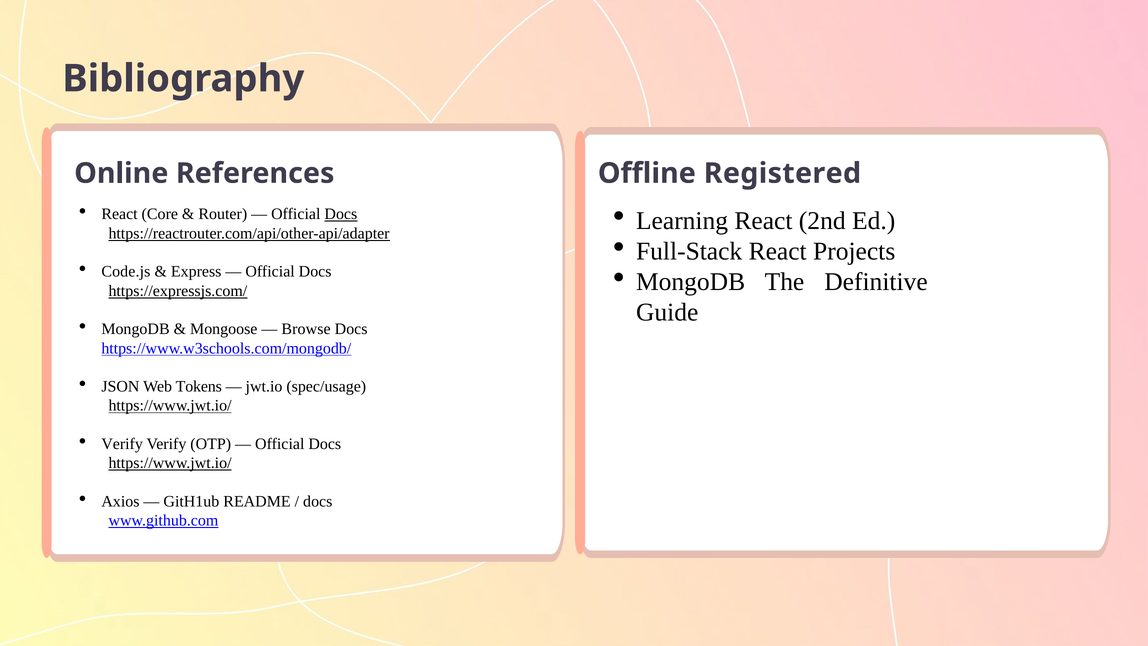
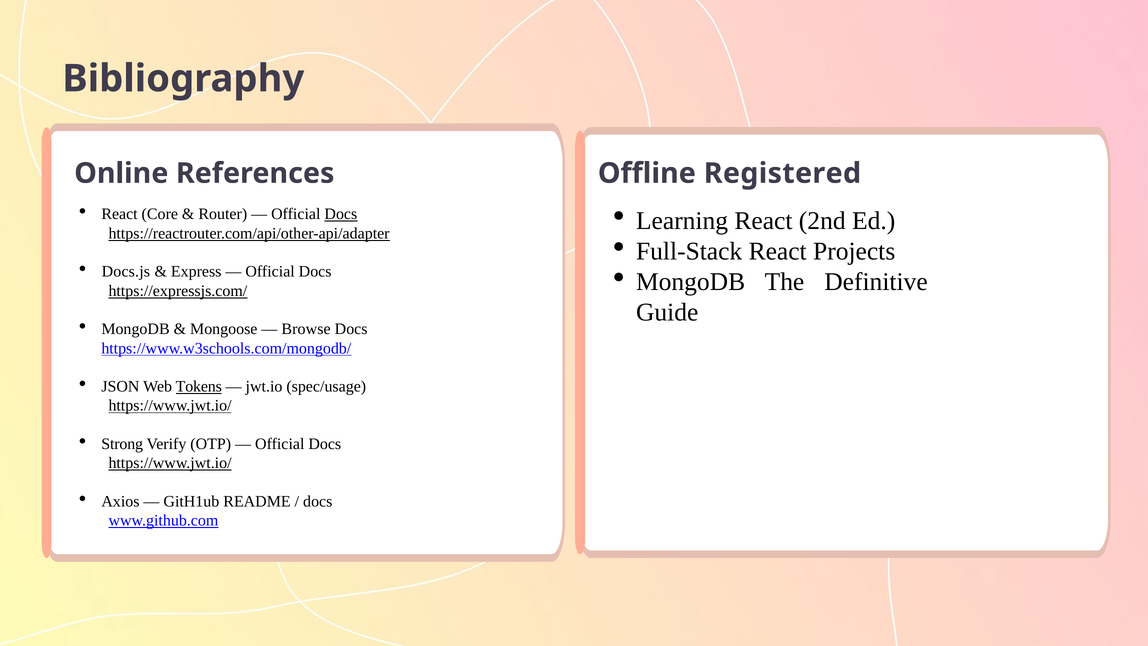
Code.js: Code.js -> Docs.js
Tokens underline: none -> present
Verify at (122, 444): Verify -> Strong
